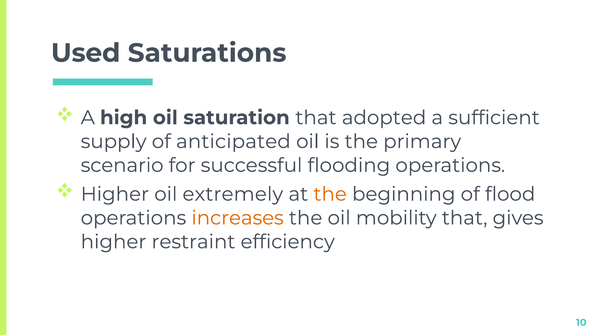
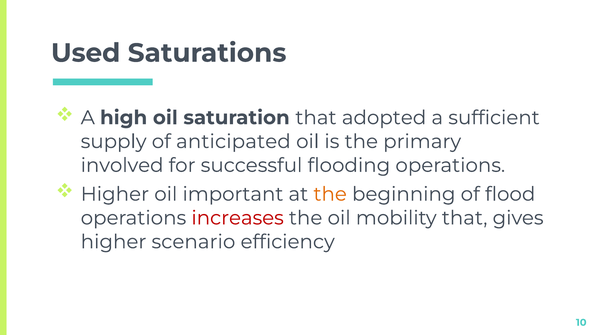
scenario: scenario -> involved
extremely: extremely -> important
increases colour: orange -> red
restraint: restraint -> scenario
